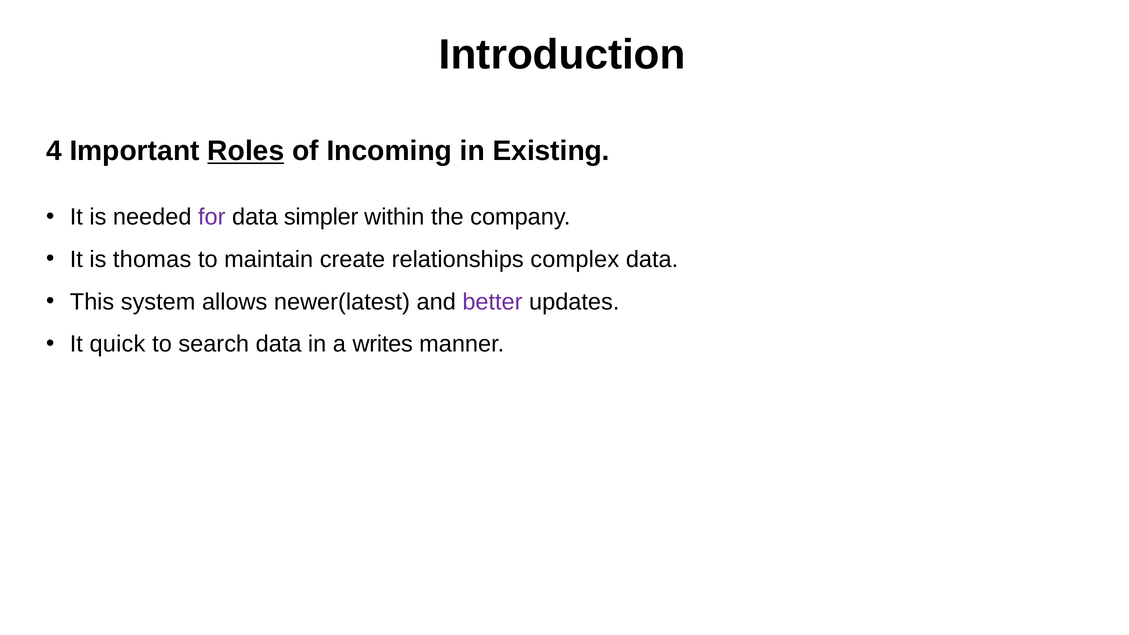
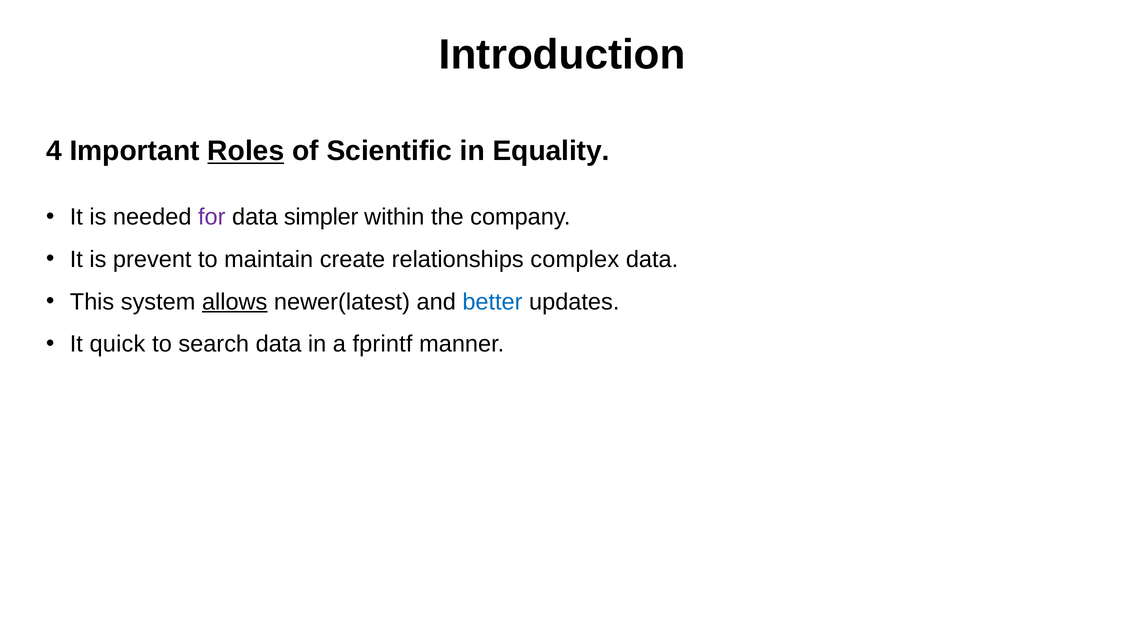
Incoming: Incoming -> Scientific
Existing: Existing -> Equality
thomas: thomas -> prevent
allows underline: none -> present
better colour: purple -> blue
writes: writes -> fprintf
